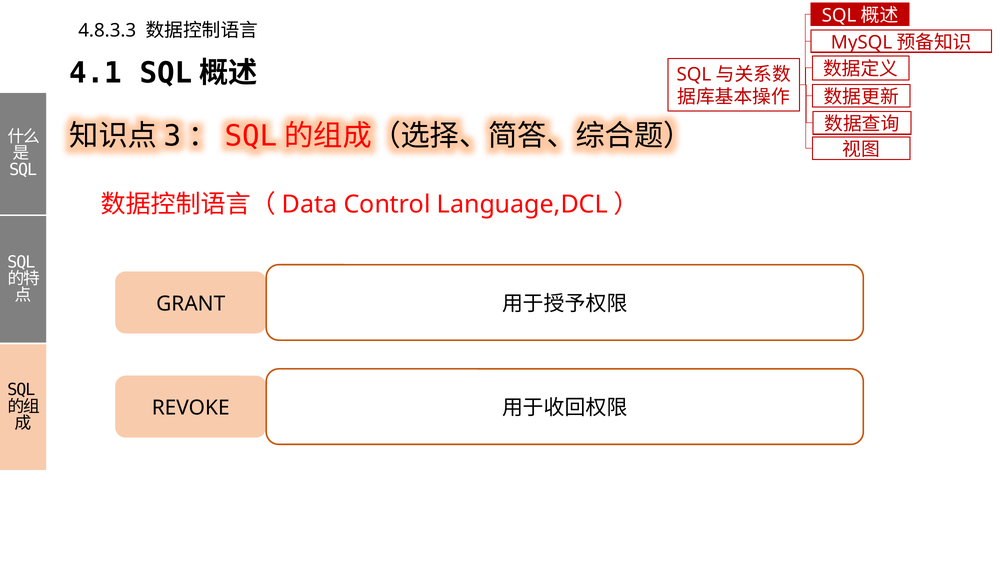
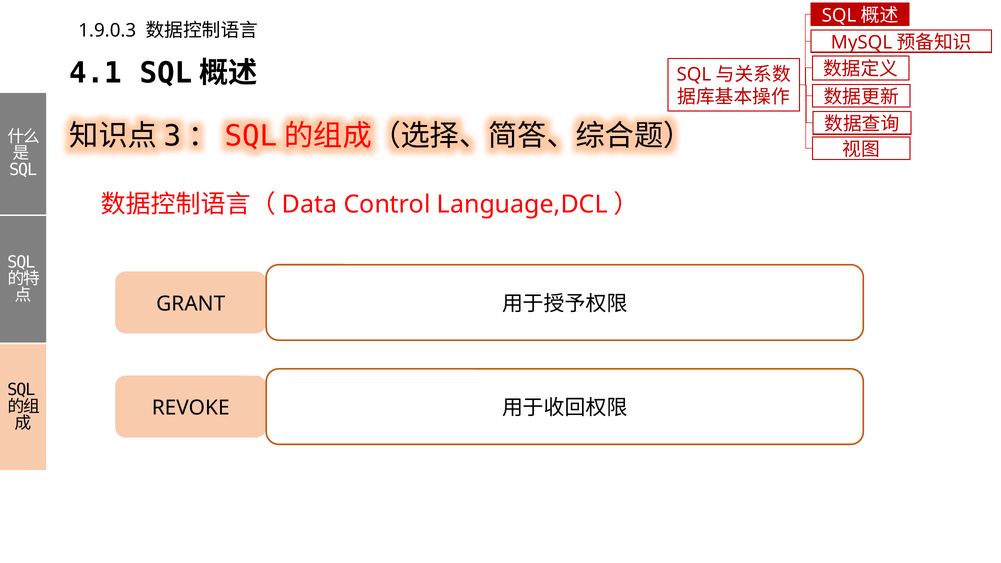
4.8.3.3: 4.8.3.3 -> 1.9.0.3
